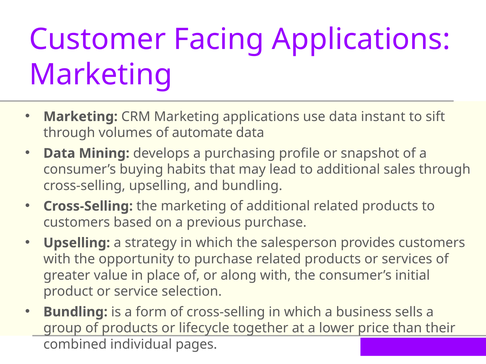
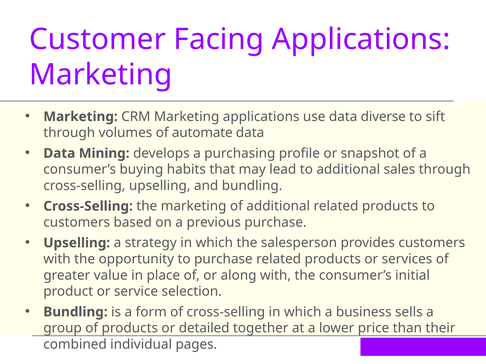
instant: instant -> diverse
lifecycle: lifecycle -> detailed
